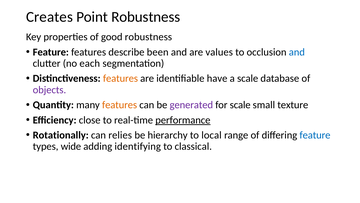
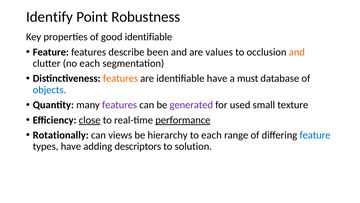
Creates: Creates -> Identify
good robustness: robustness -> identifiable
and at (297, 52) colour: blue -> orange
a scale: scale -> must
objects colour: purple -> blue
features at (120, 105) colour: orange -> purple
for scale: scale -> used
close underline: none -> present
relies: relies -> views
to local: local -> each
types wide: wide -> have
identifying: identifying -> descriptors
classical: classical -> solution
